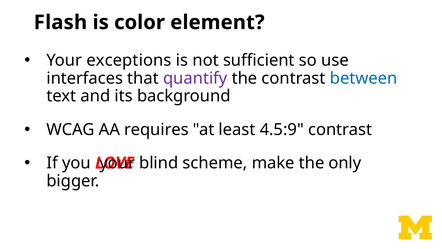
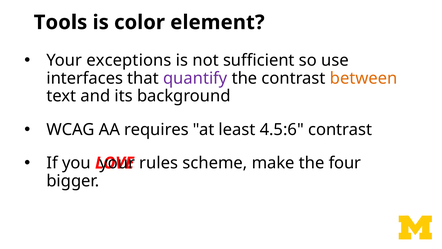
Flash: Flash -> Tools
between colour: blue -> orange
4.5:9: 4.5:9 -> 4.5:6
blind: blind -> rules
only: only -> four
